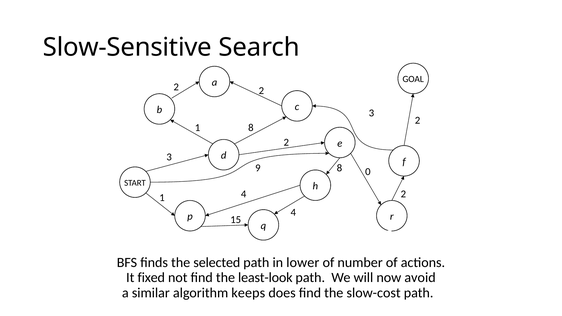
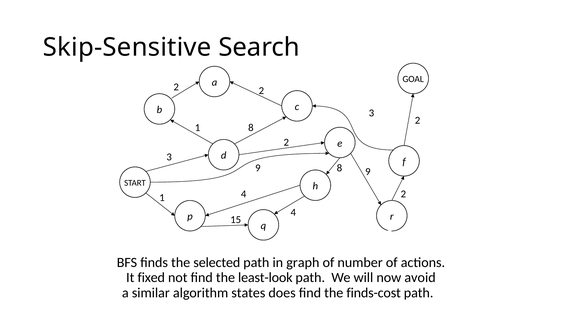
Slow-Sensitive: Slow-Sensitive -> Skip-Sensitive
9 0: 0 -> 9
lower: lower -> graph
keeps: keeps -> states
slow-cost: slow-cost -> finds-cost
